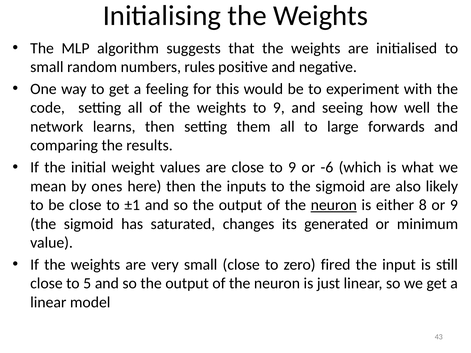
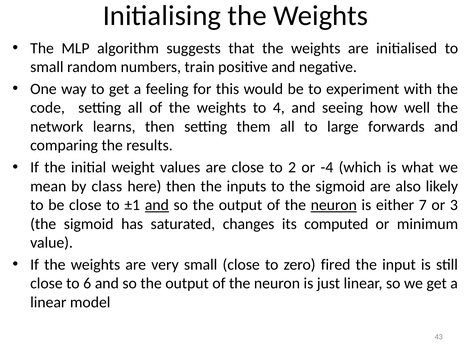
rules: rules -> train
weights to 9: 9 -> 4
close to 9: 9 -> 2
-6: -6 -> -4
ones: ones -> class
and at (157, 205) underline: none -> present
8: 8 -> 7
or 9: 9 -> 3
generated: generated -> computed
5: 5 -> 6
